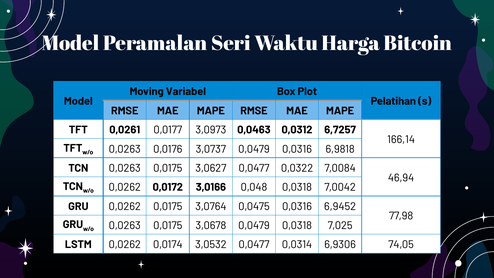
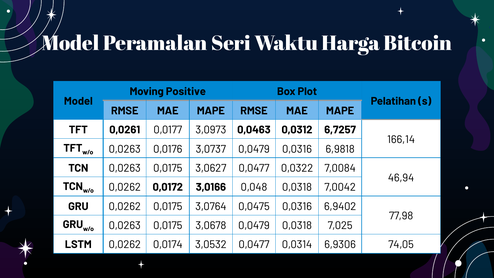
Variabel: Variabel -> Positive
6,9452: 6,9452 -> 6,9402
